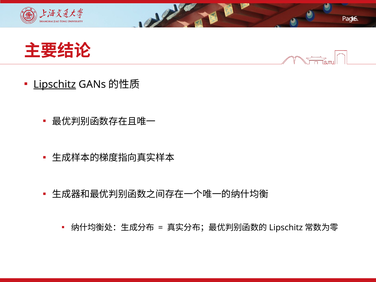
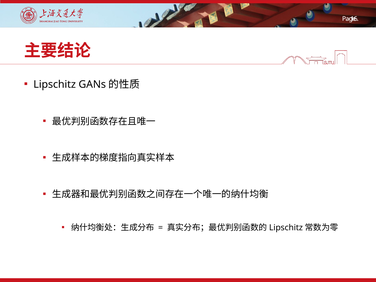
Lipschitz underline: present -> none
